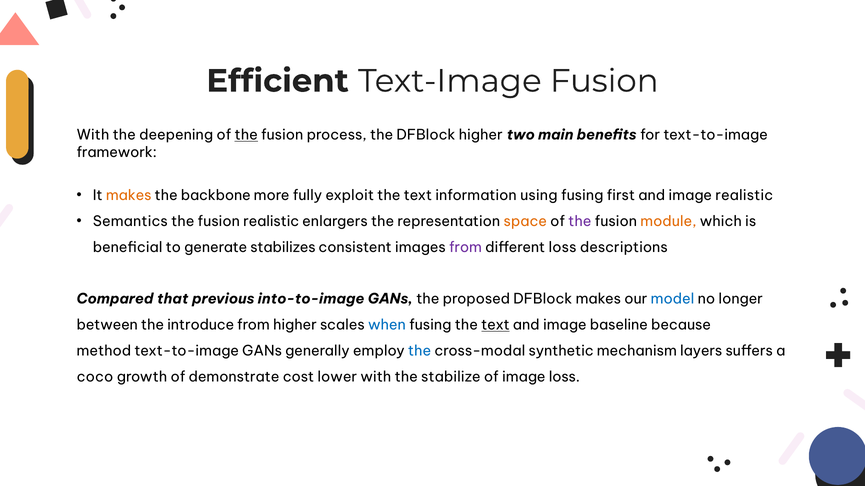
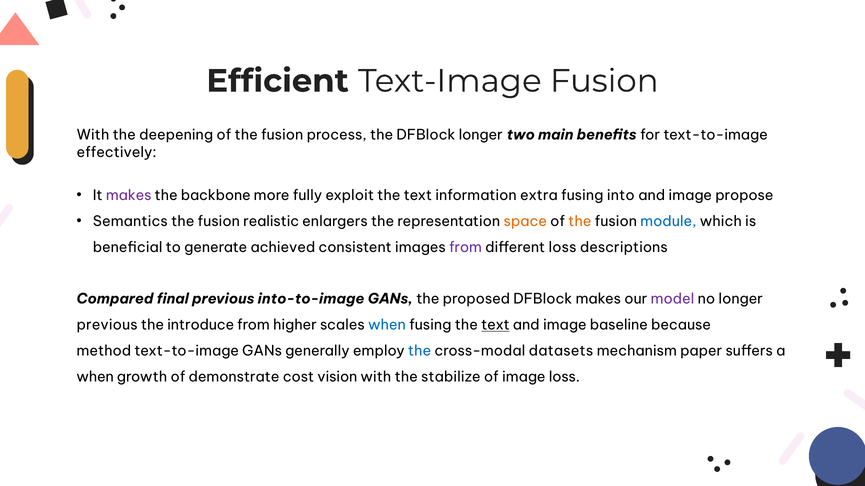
the at (246, 135) underline: present -> none
DFBlock higher: higher -> longer
framework: framework -> effectively
makes at (129, 196) colour: orange -> purple
using: using -> extra
first: first -> into
image realistic: realistic -> propose
the at (580, 222) colour: purple -> orange
module colour: orange -> blue
stabilizes: stabilizes -> achieved
that: that -> final
model colour: blue -> purple
between at (107, 326): between -> previous
synthetic: synthetic -> datasets
layers: layers -> paper
coco at (95, 377): coco -> when
lower: lower -> vision
